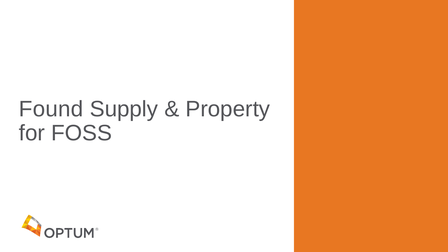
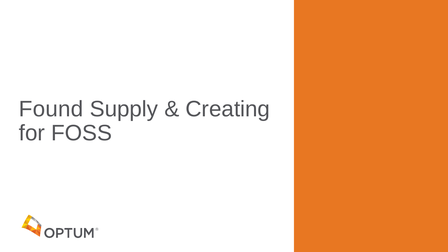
Property: Property -> Creating
